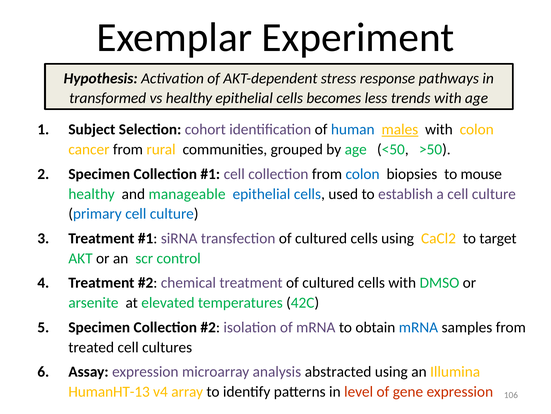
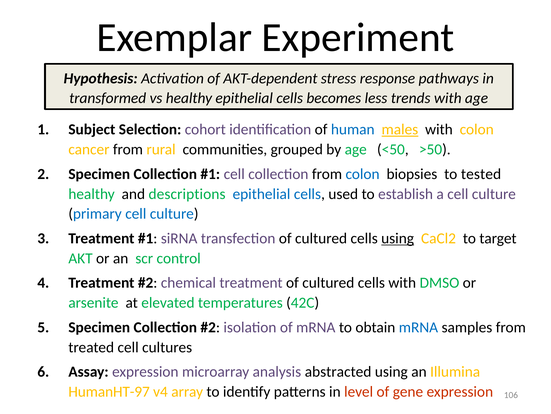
mouse: mouse -> tested
manageable: manageable -> descriptions
using at (398, 238) underline: none -> present
HumanHT-13: HumanHT-13 -> HumanHT-97
